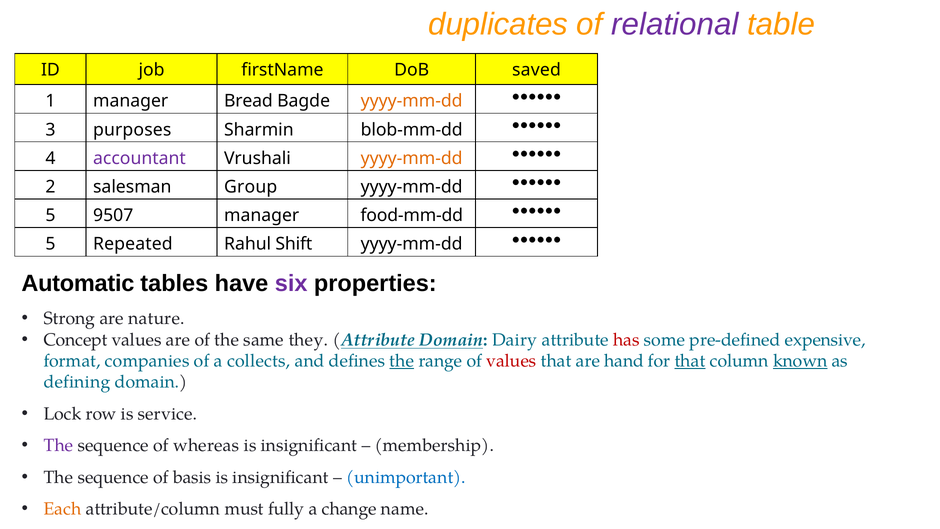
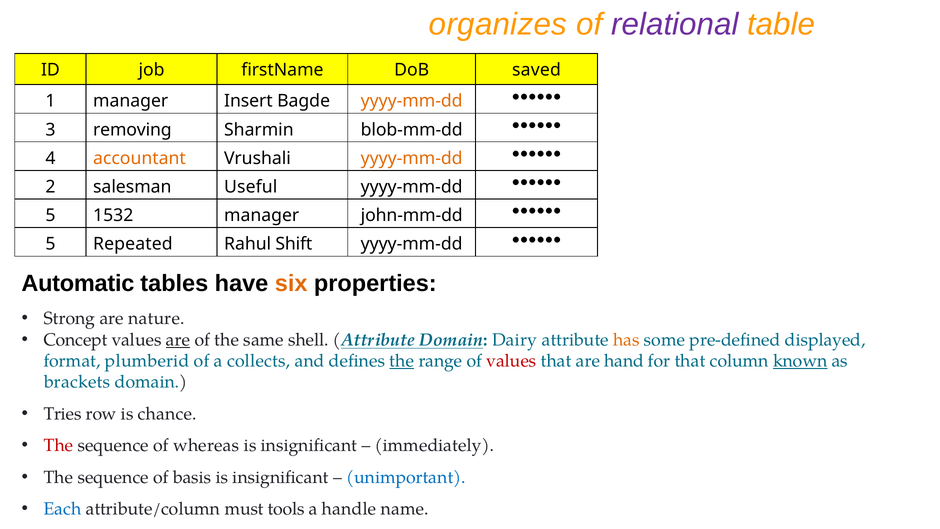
duplicates: duplicates -> organizes
Bread: Bread -> Insert
purposes: purposes -> removing
accountant colour: purple -> orange
Group: Group -> Useful
9507: 9507 -> 1532
food-mm-dd: food-mm-dd -> john-mm-dd
six colour: purple -> orange
are at (178, 340) underline: none -> present
they: they -> shell
has colour: red -> orange
expensive: expensive -> displayed
companies: companies -> plumberid
that at (690, 361) underline: present -> none
defining: defining -> brackets
Lock: Lock -> Tries
service: service -> chance
The at (58, 445) colour: purple -> red
membership: membership -> immediately
Each colour: orange -> blue
fully: fully -> tools
change: change -> handle
